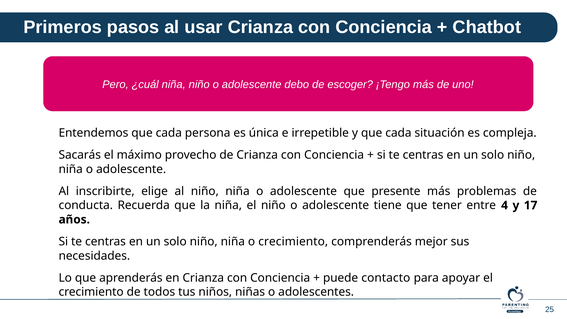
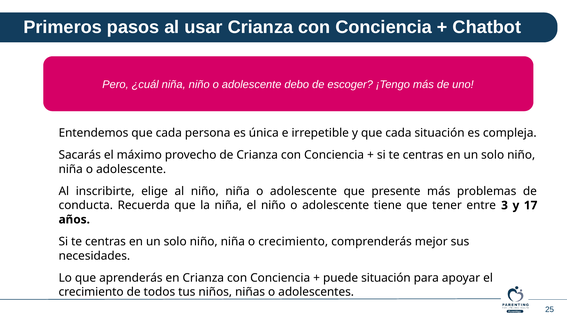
4: 4 -> 3
puede contacto: contacto -> situación
